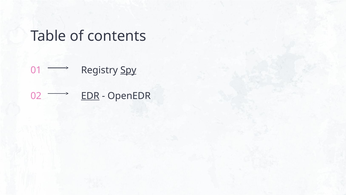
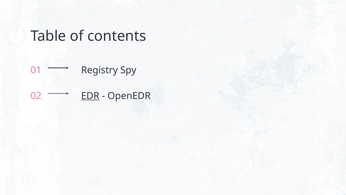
Spy underline: present -> none
